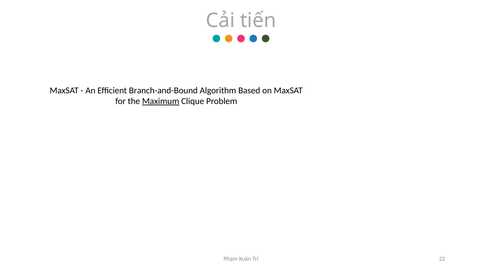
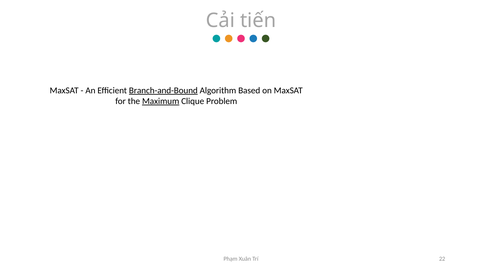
Branch-and-Bound underline: none -> present
